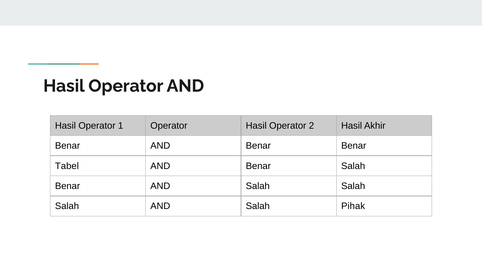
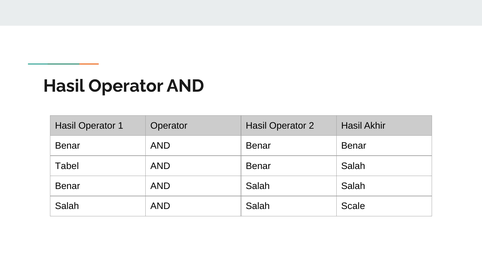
Pihak: Pihak -> Scale
